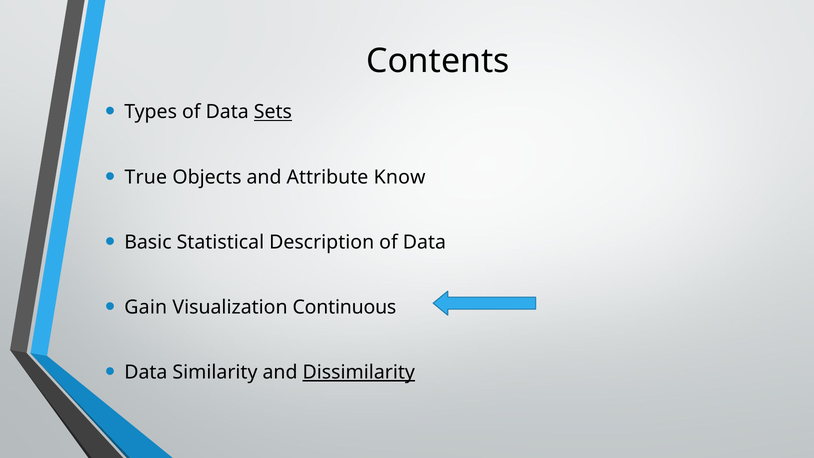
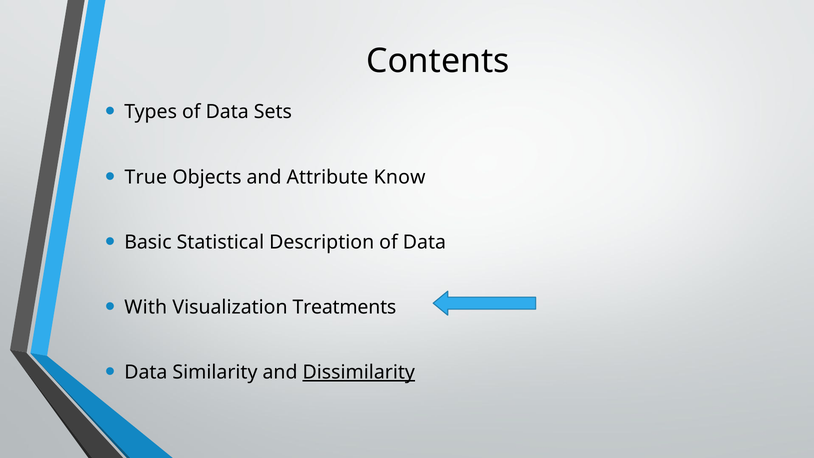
Sets underline: present -> none
Gain: Gain -> With
Continuous: Continuous -> Treatments
